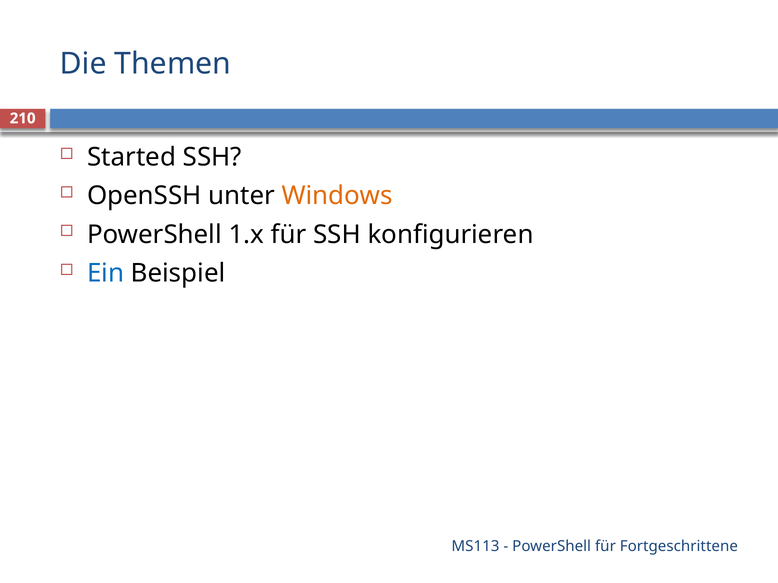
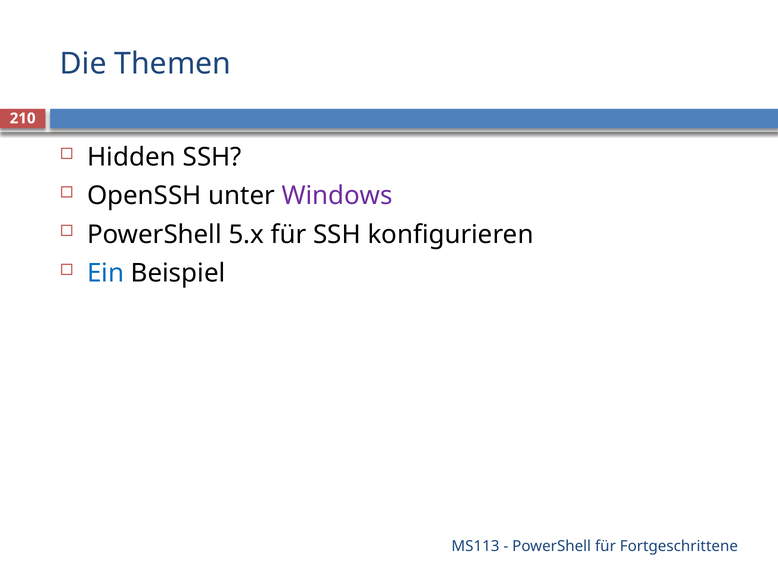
Started: Started -> Hidden
Windows colour: orange -> purple
1.x: 1.x -> 5.x
